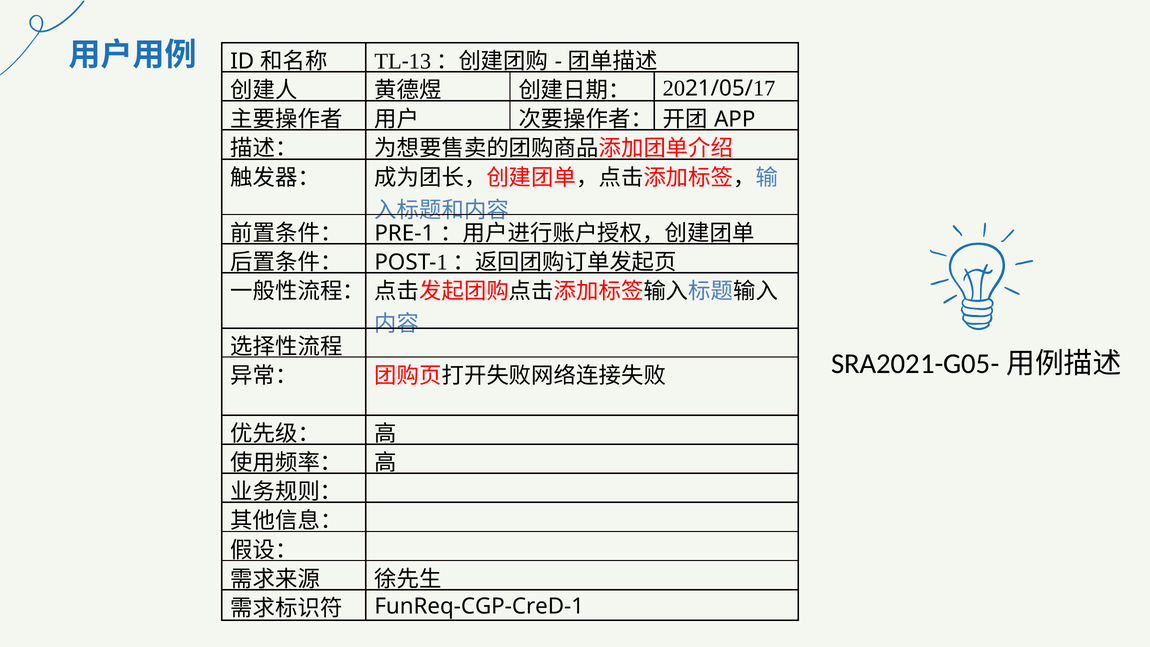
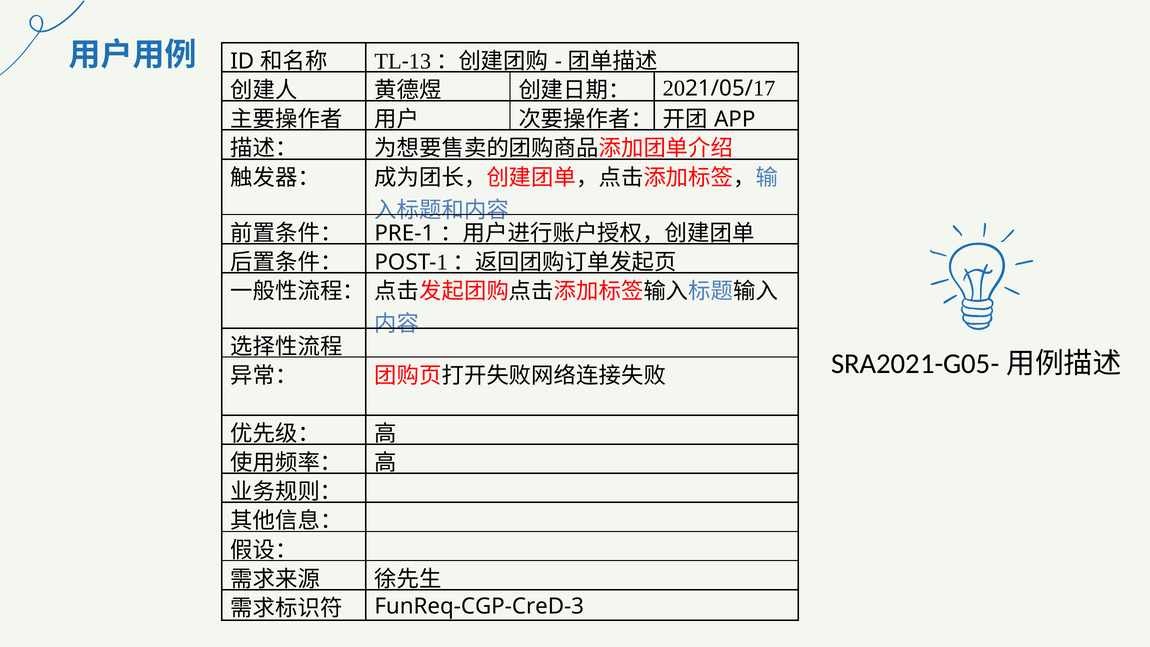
FunReq-CGP-CreD-1: FunReq-CGP-CreD-1 -> FunReq-CGP-CreD-3
